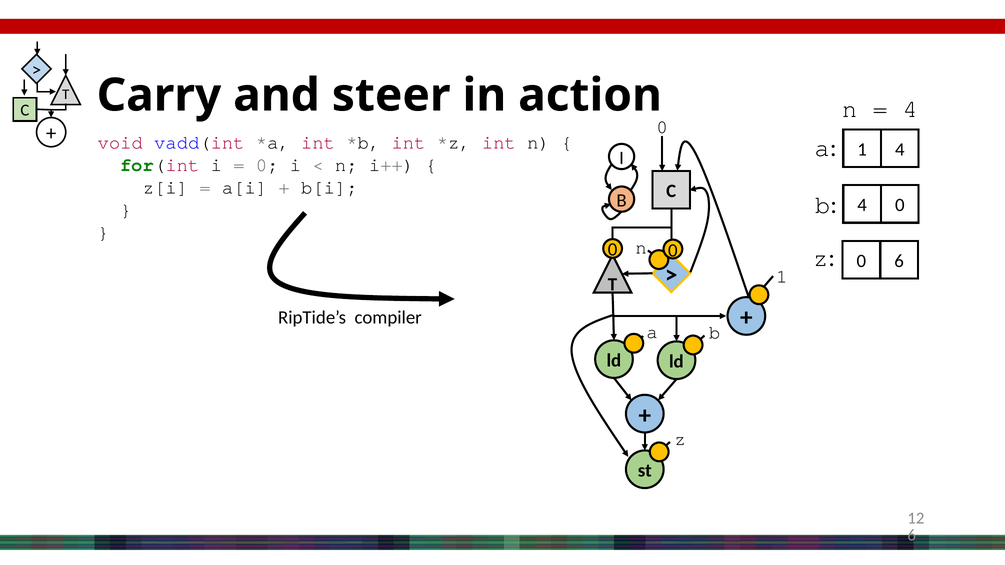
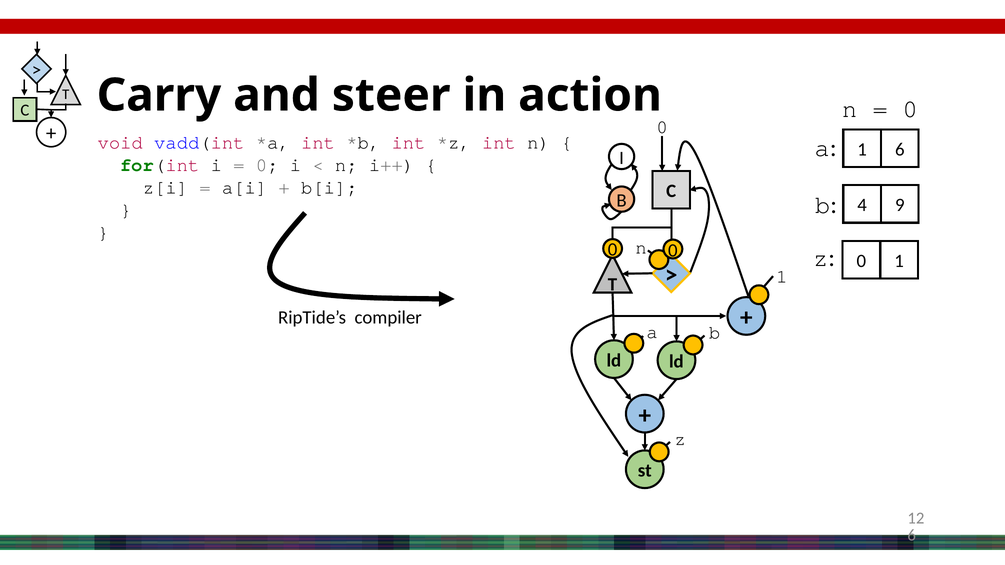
4 at (910, 109): 4 -> 0
1 4: 4 -> 6
4 0: 0 -> 9
0 6: 6 -> 1
